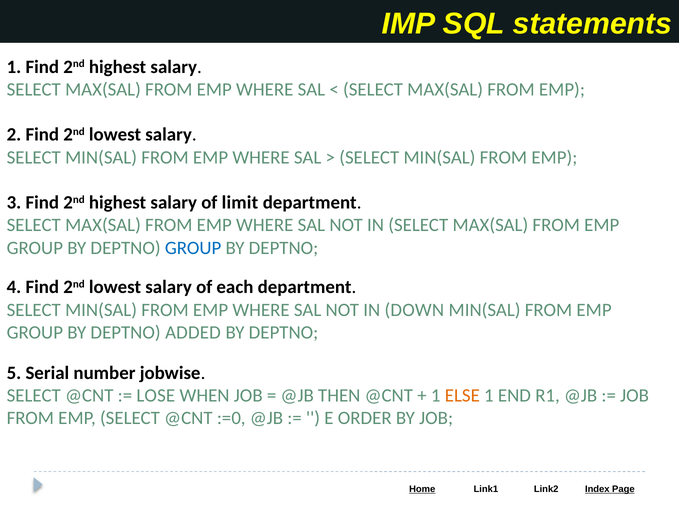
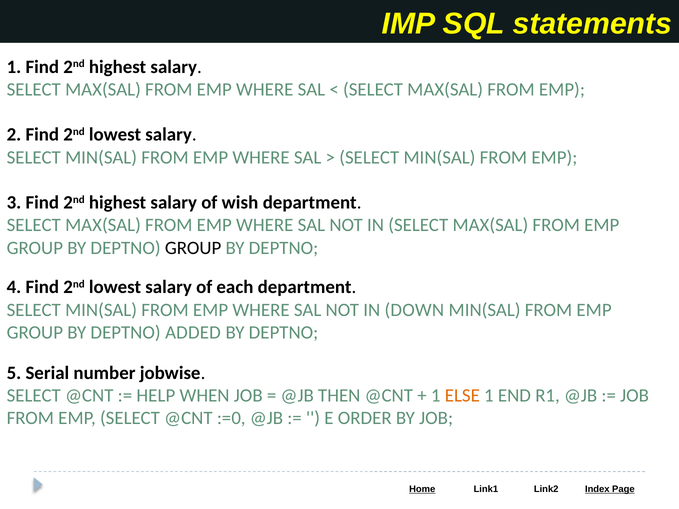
limit: limit -> wish
GROUP at (193, 248) colour: blue -> black
LOSE: LOSE -> HELP
